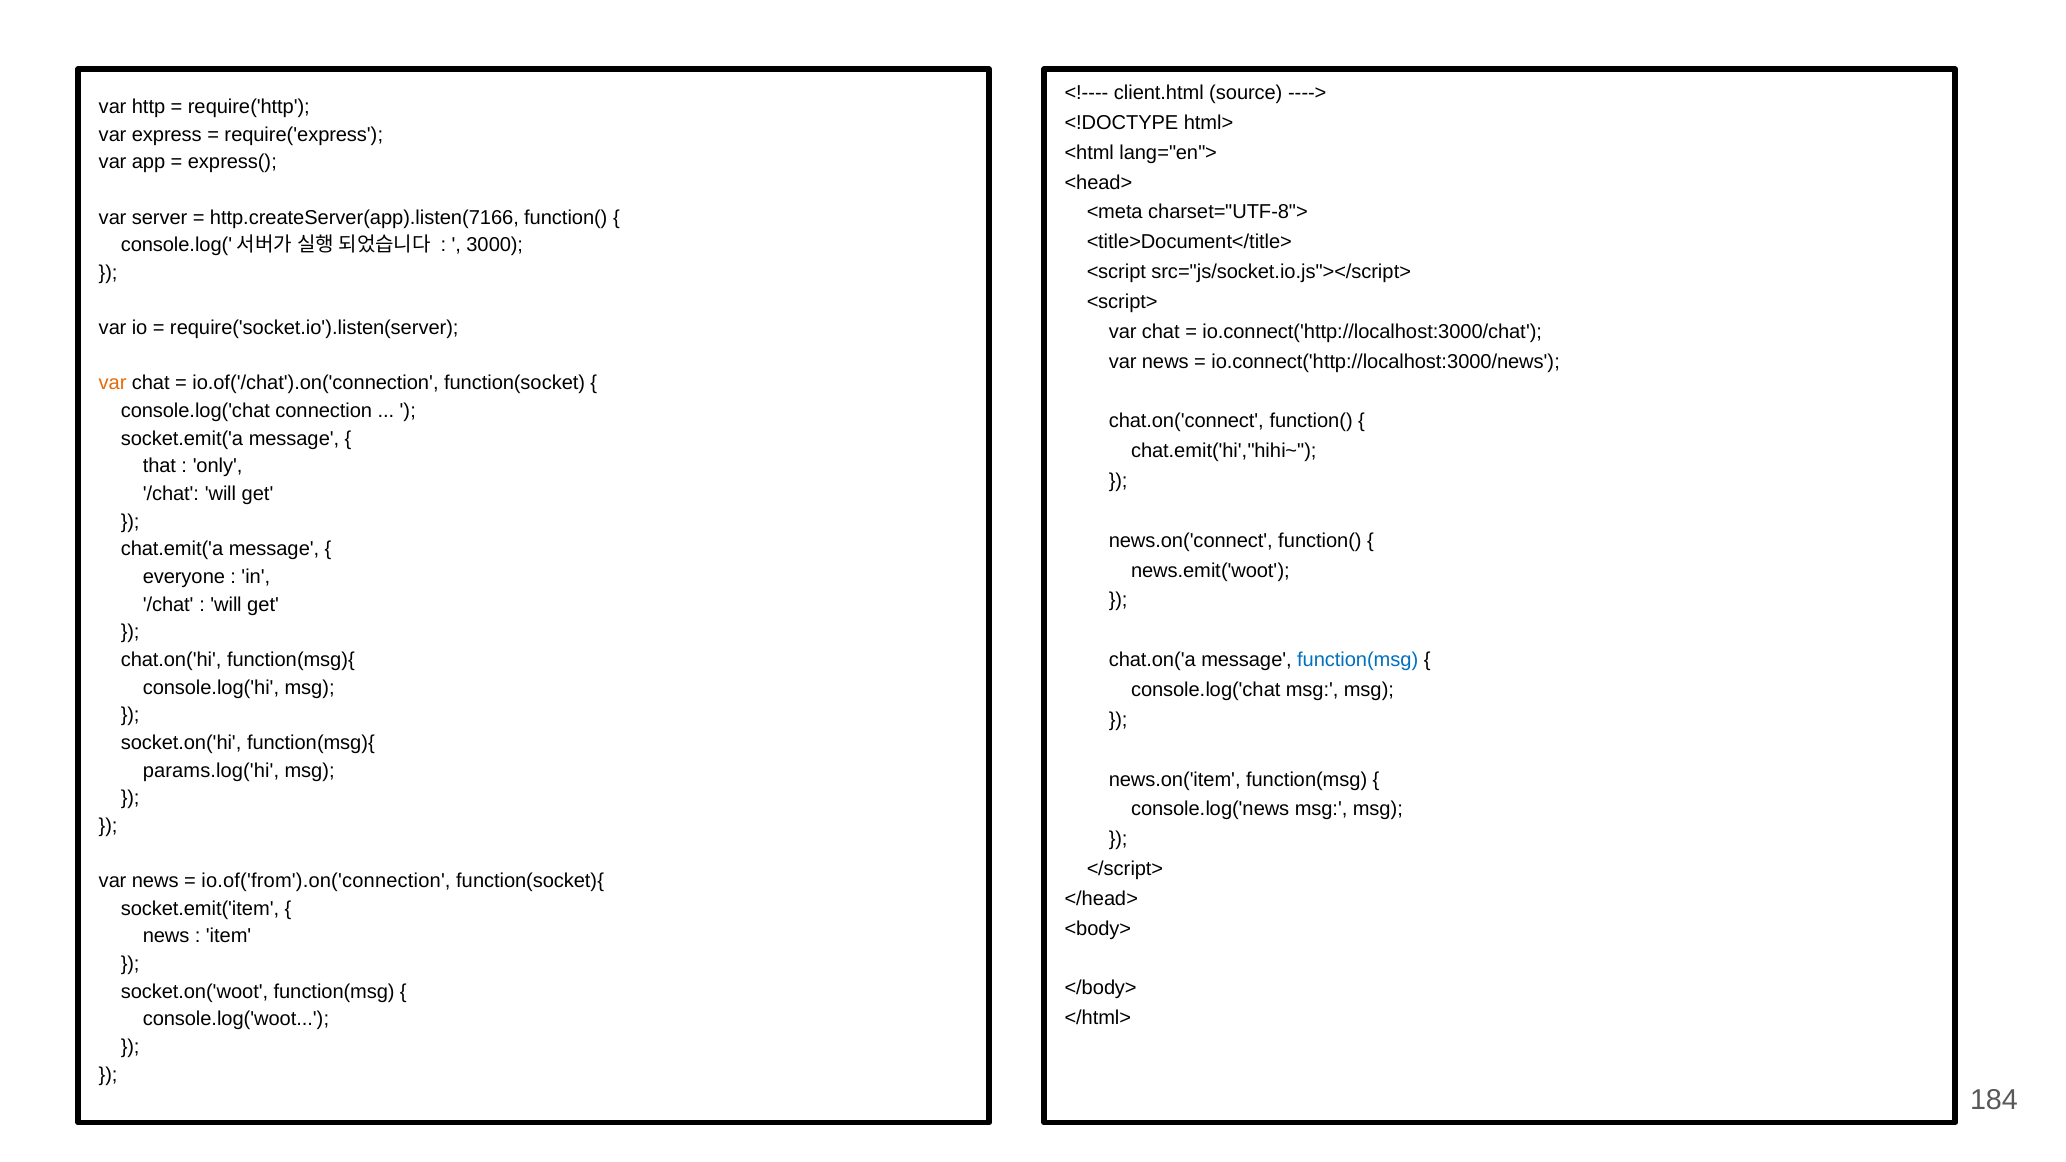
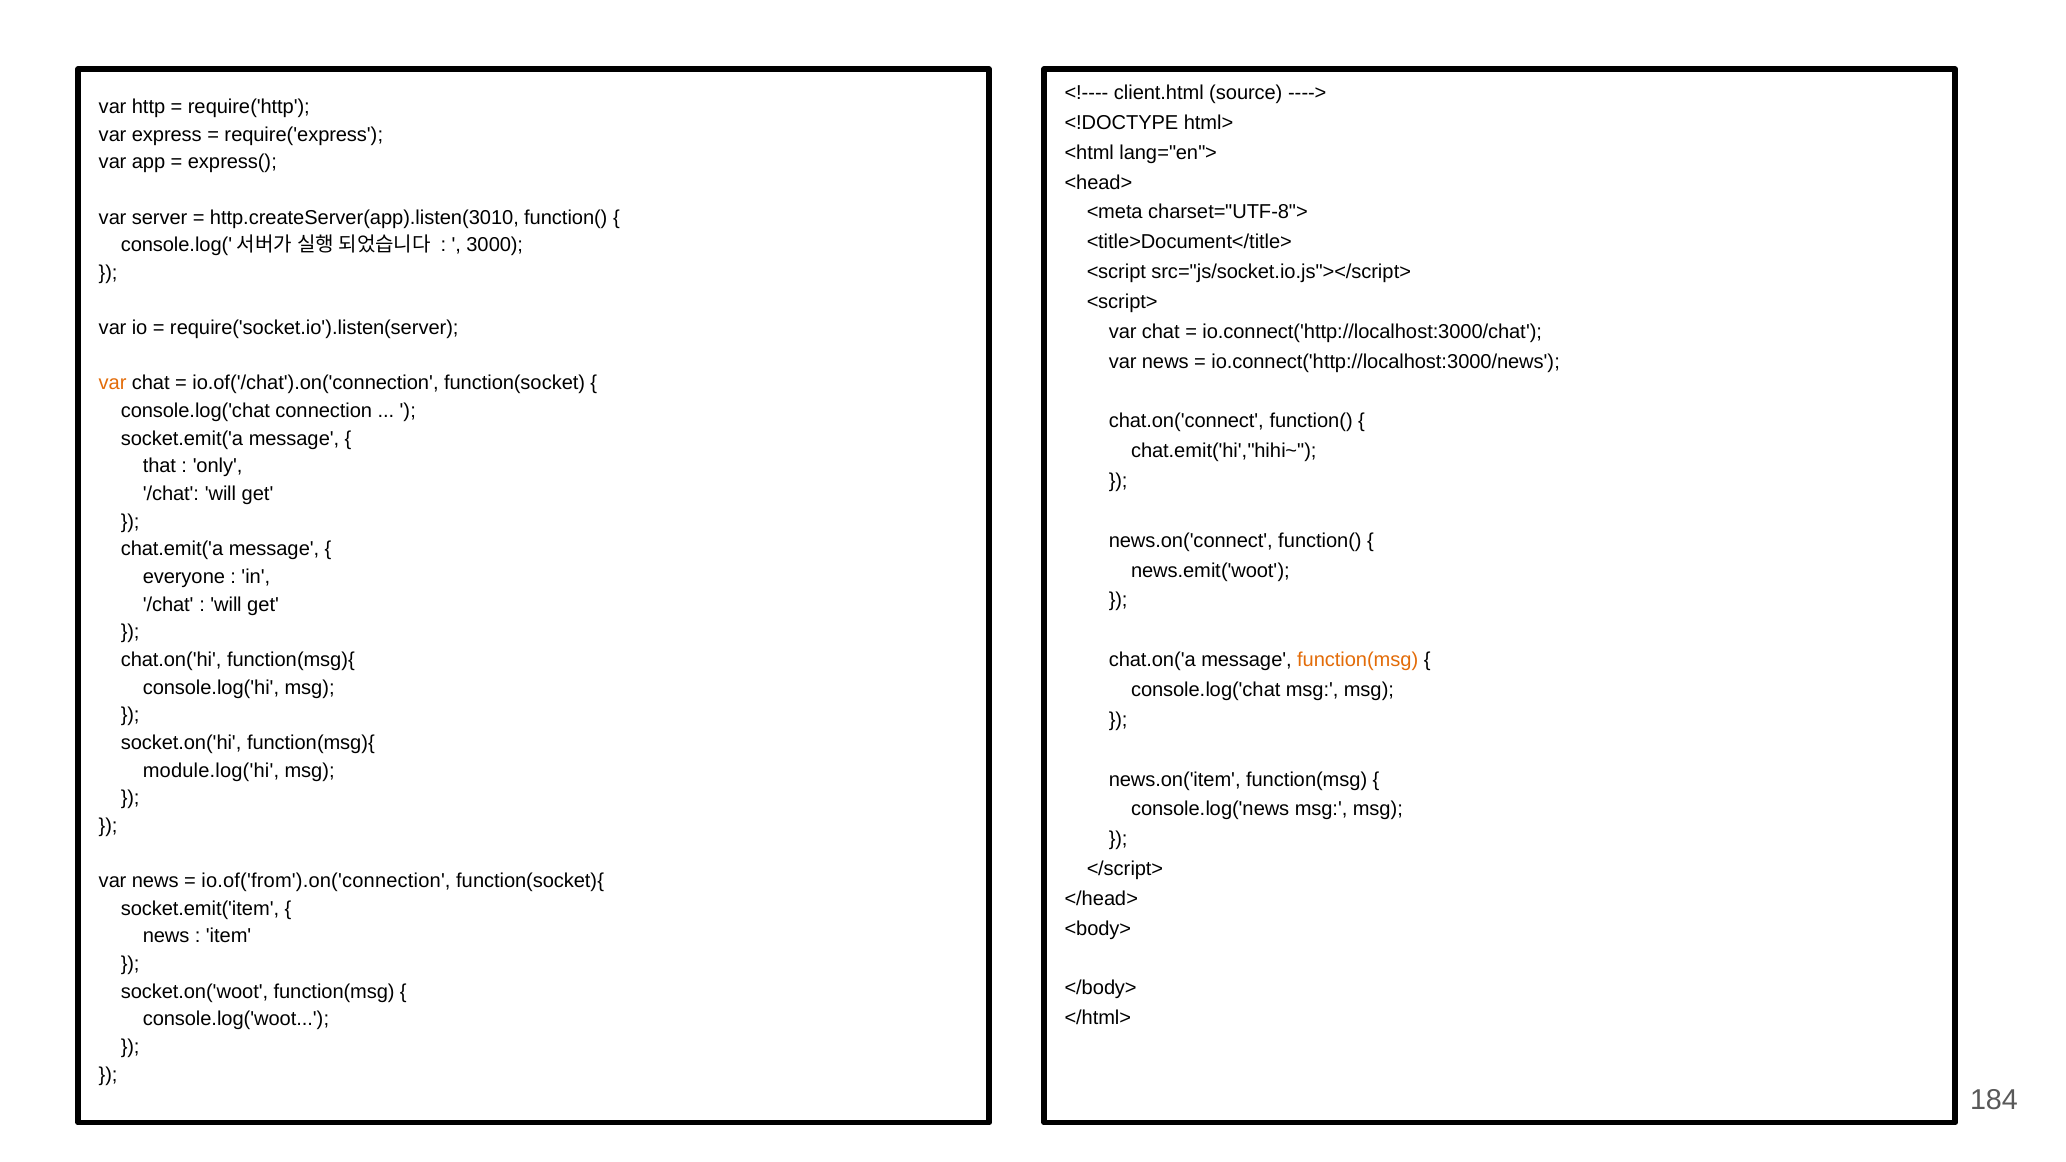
http.createServer(app).listen(7166: http.createServer(app).listen(7166 -> http.createServer(app).listen(3010
function(msg at (1358, 660) colour: blue -> orange
params.log('hi: params.log('hi -> module.log('hi
